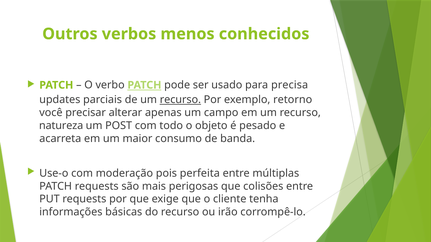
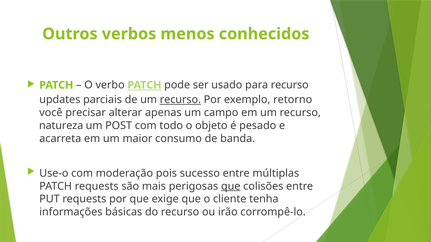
para precisa: precisa -> recurso
perfeita: perfeita -> sucesso
que at (231, 186) underline: none -> present
